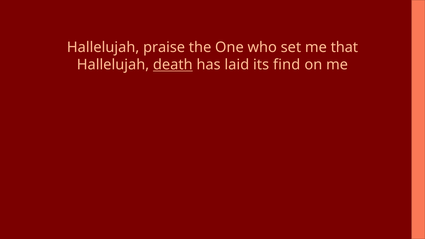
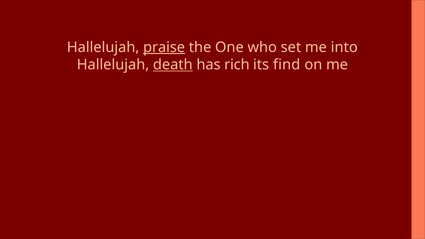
praise underline: none -> present
that: that -> into
laid: laid -> rich
